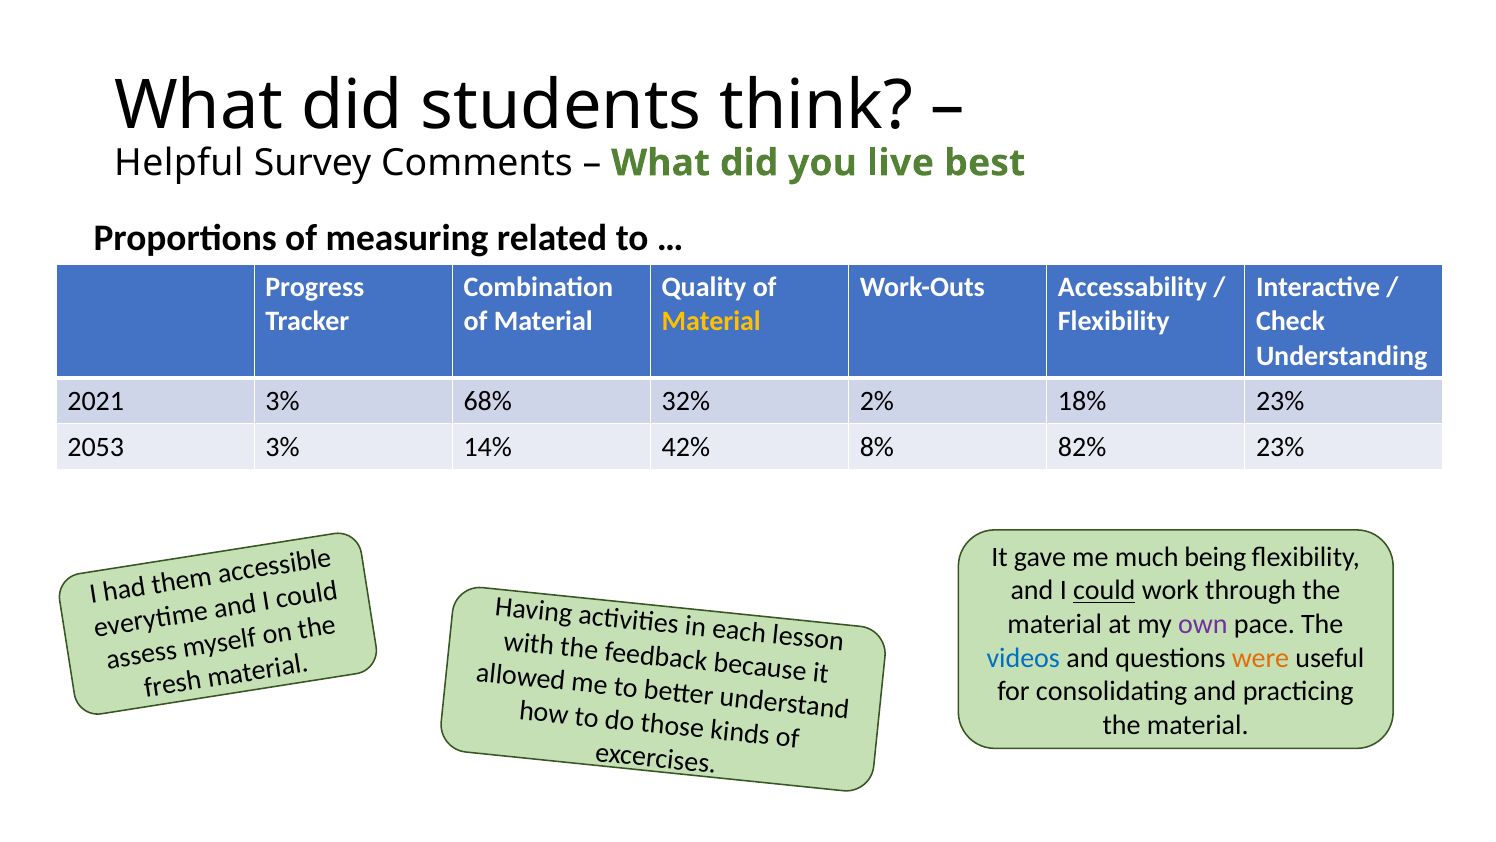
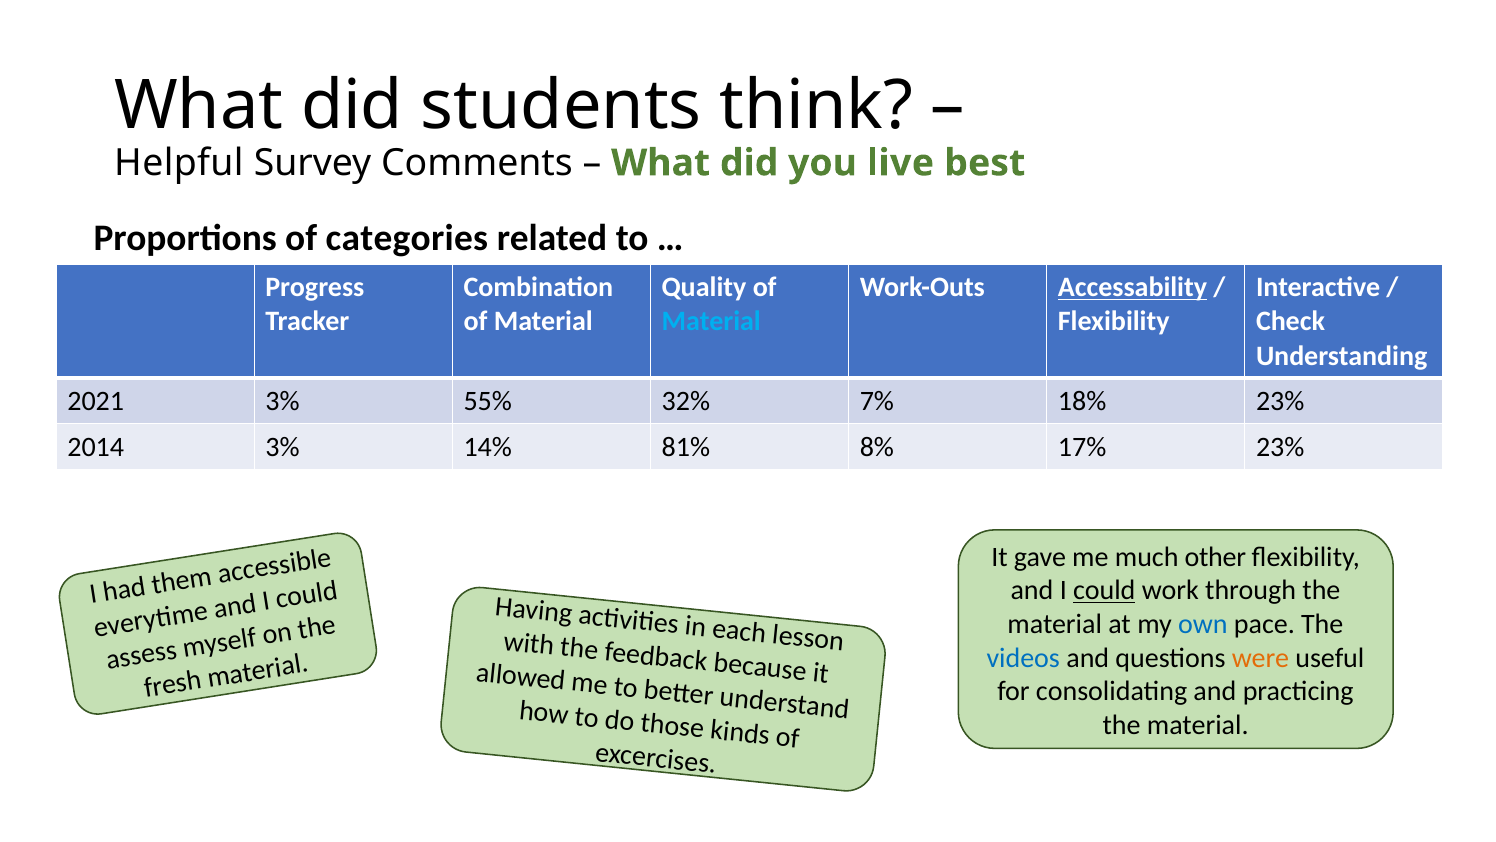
measuring: measuring -> categories
Accessability underline: none -> present
Material at (711, 321) colour: yellow -> light blue
68%: 68% -> 55%
2%: 2% -> 7%
2053: 2053 -> 2014
42%: 42% -> 81%
82%: 82% -> 17%
being: being -> other
own colour: purple -> blue
